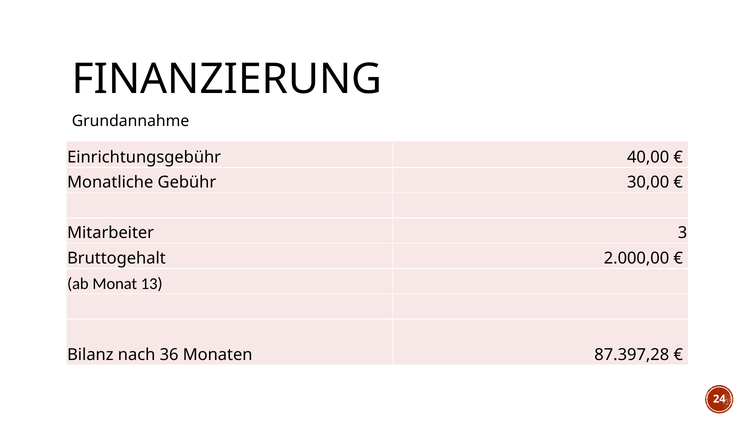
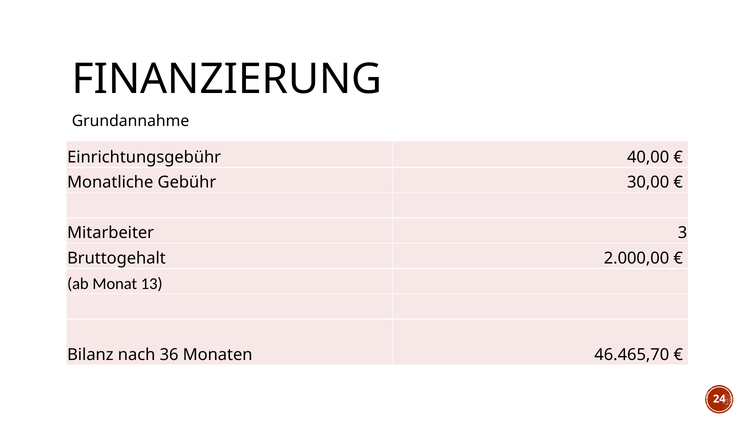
87.397,28: 87.397,28 -> 46.465,70
